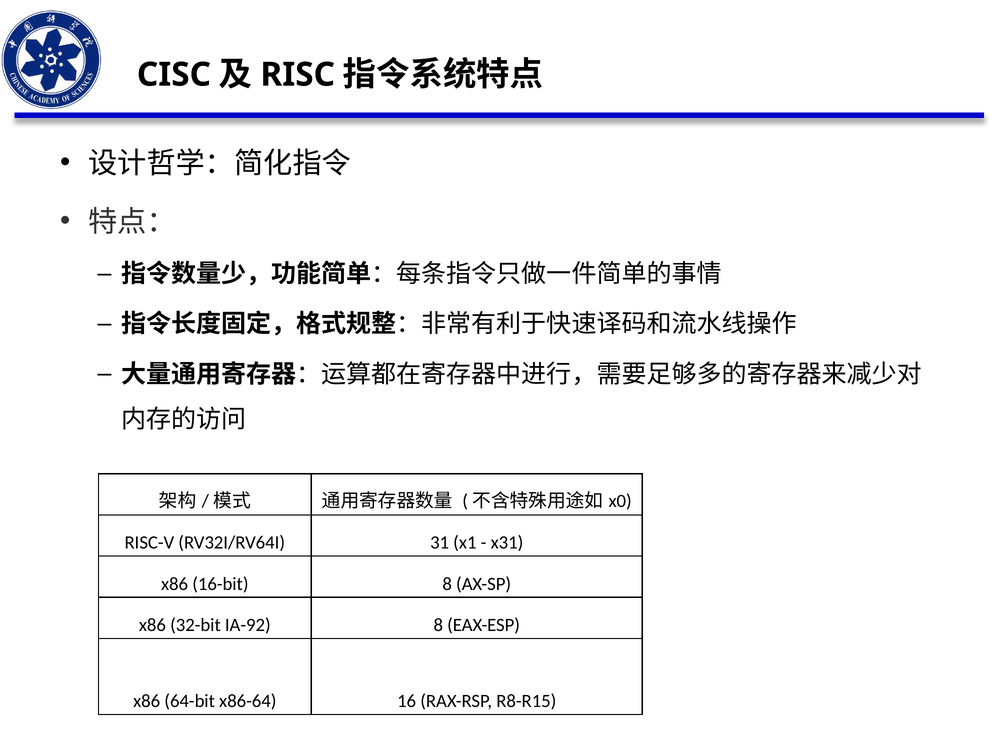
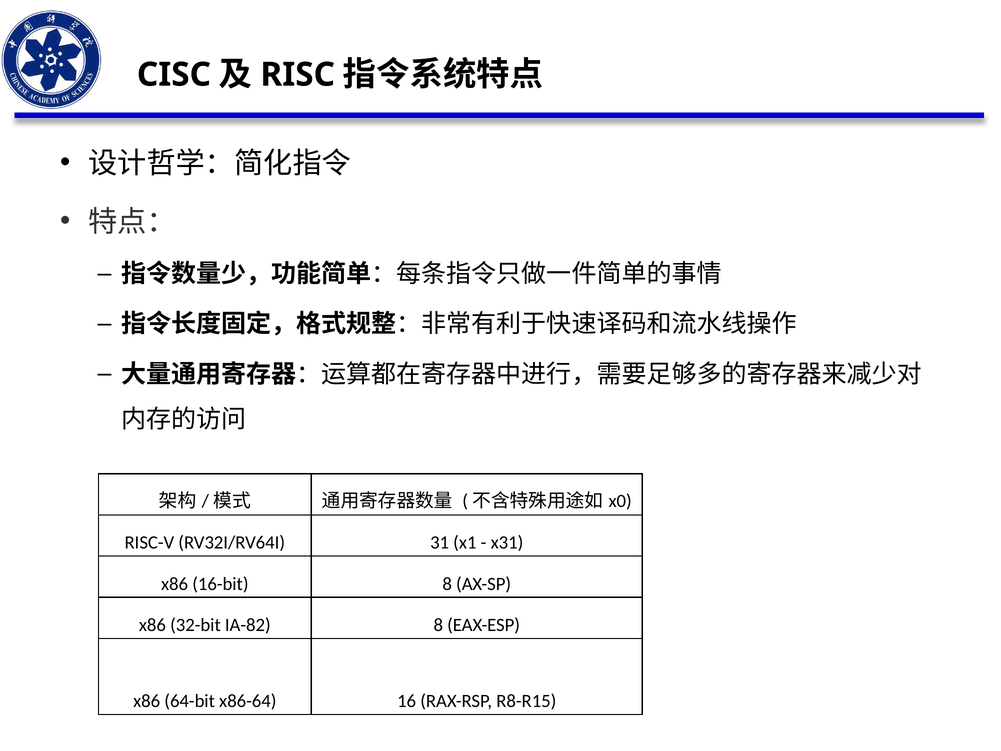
IA-92: IA-92 -> IA-82
